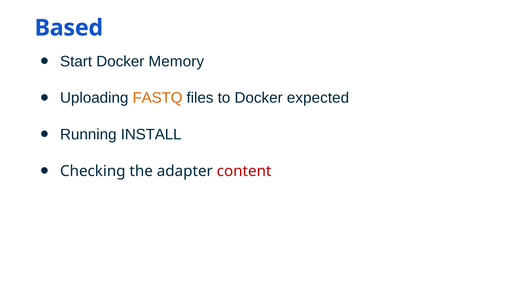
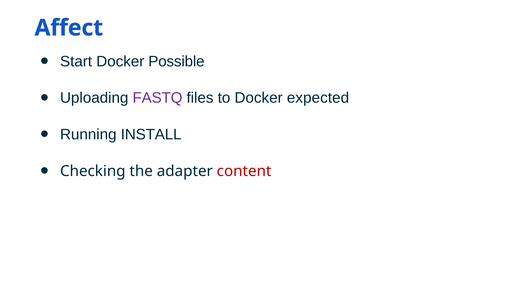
Based: Based -> Affect
Memory: Memory -> Possible
FASTQ colour: orange -> purple
